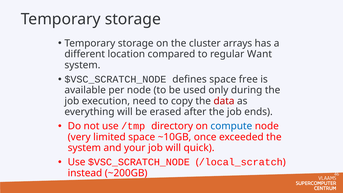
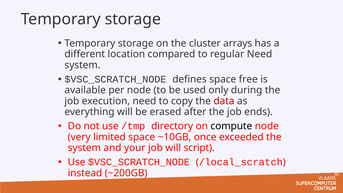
regular Want: Want -> Need
compute colour: blue -> black
quick: quick -> script
